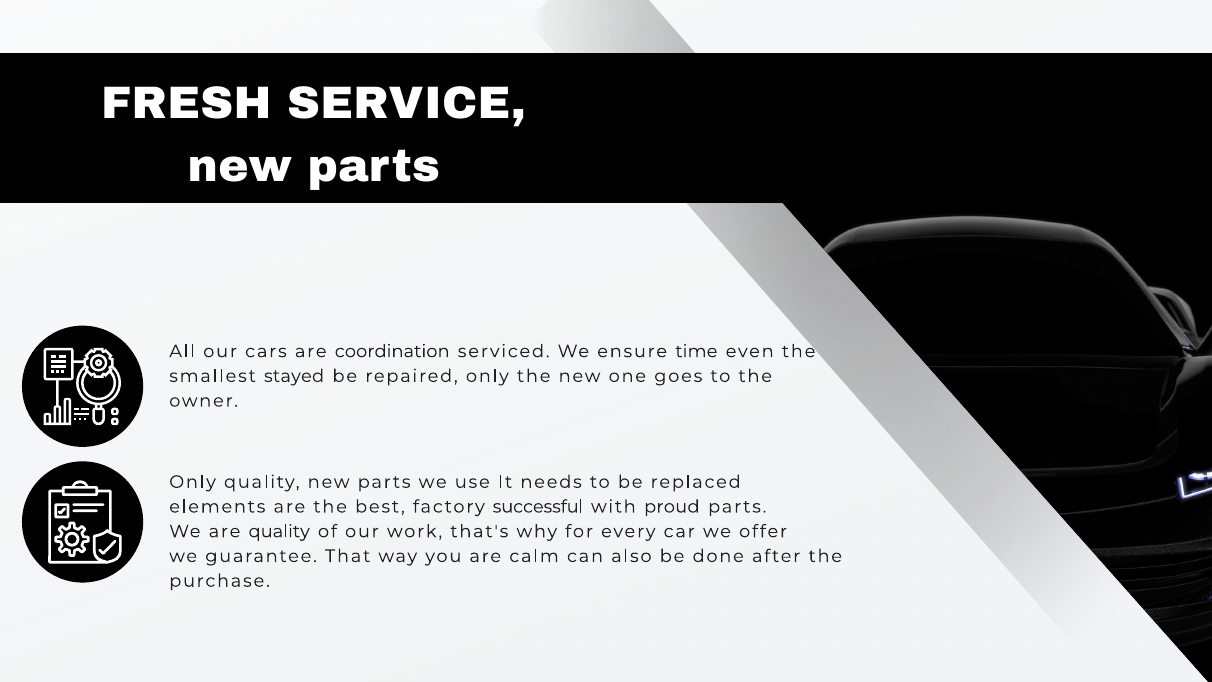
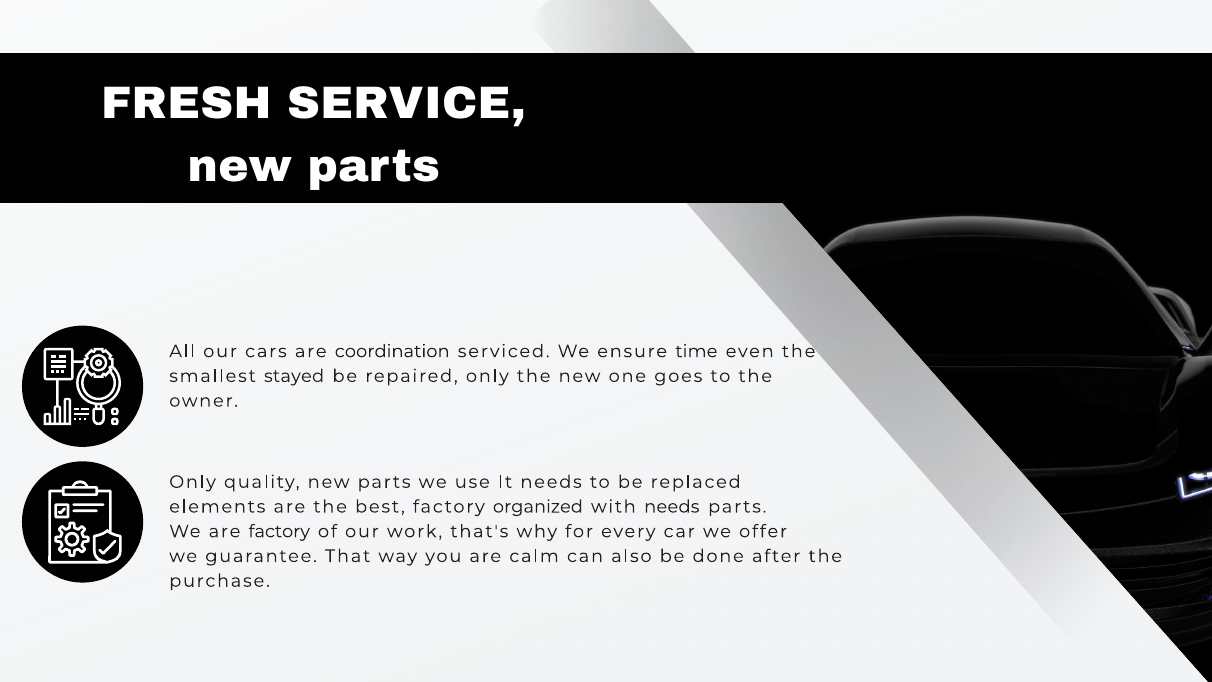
successful: successful -> organized
with proud: proud -> needs
are quality: quality -> factory
